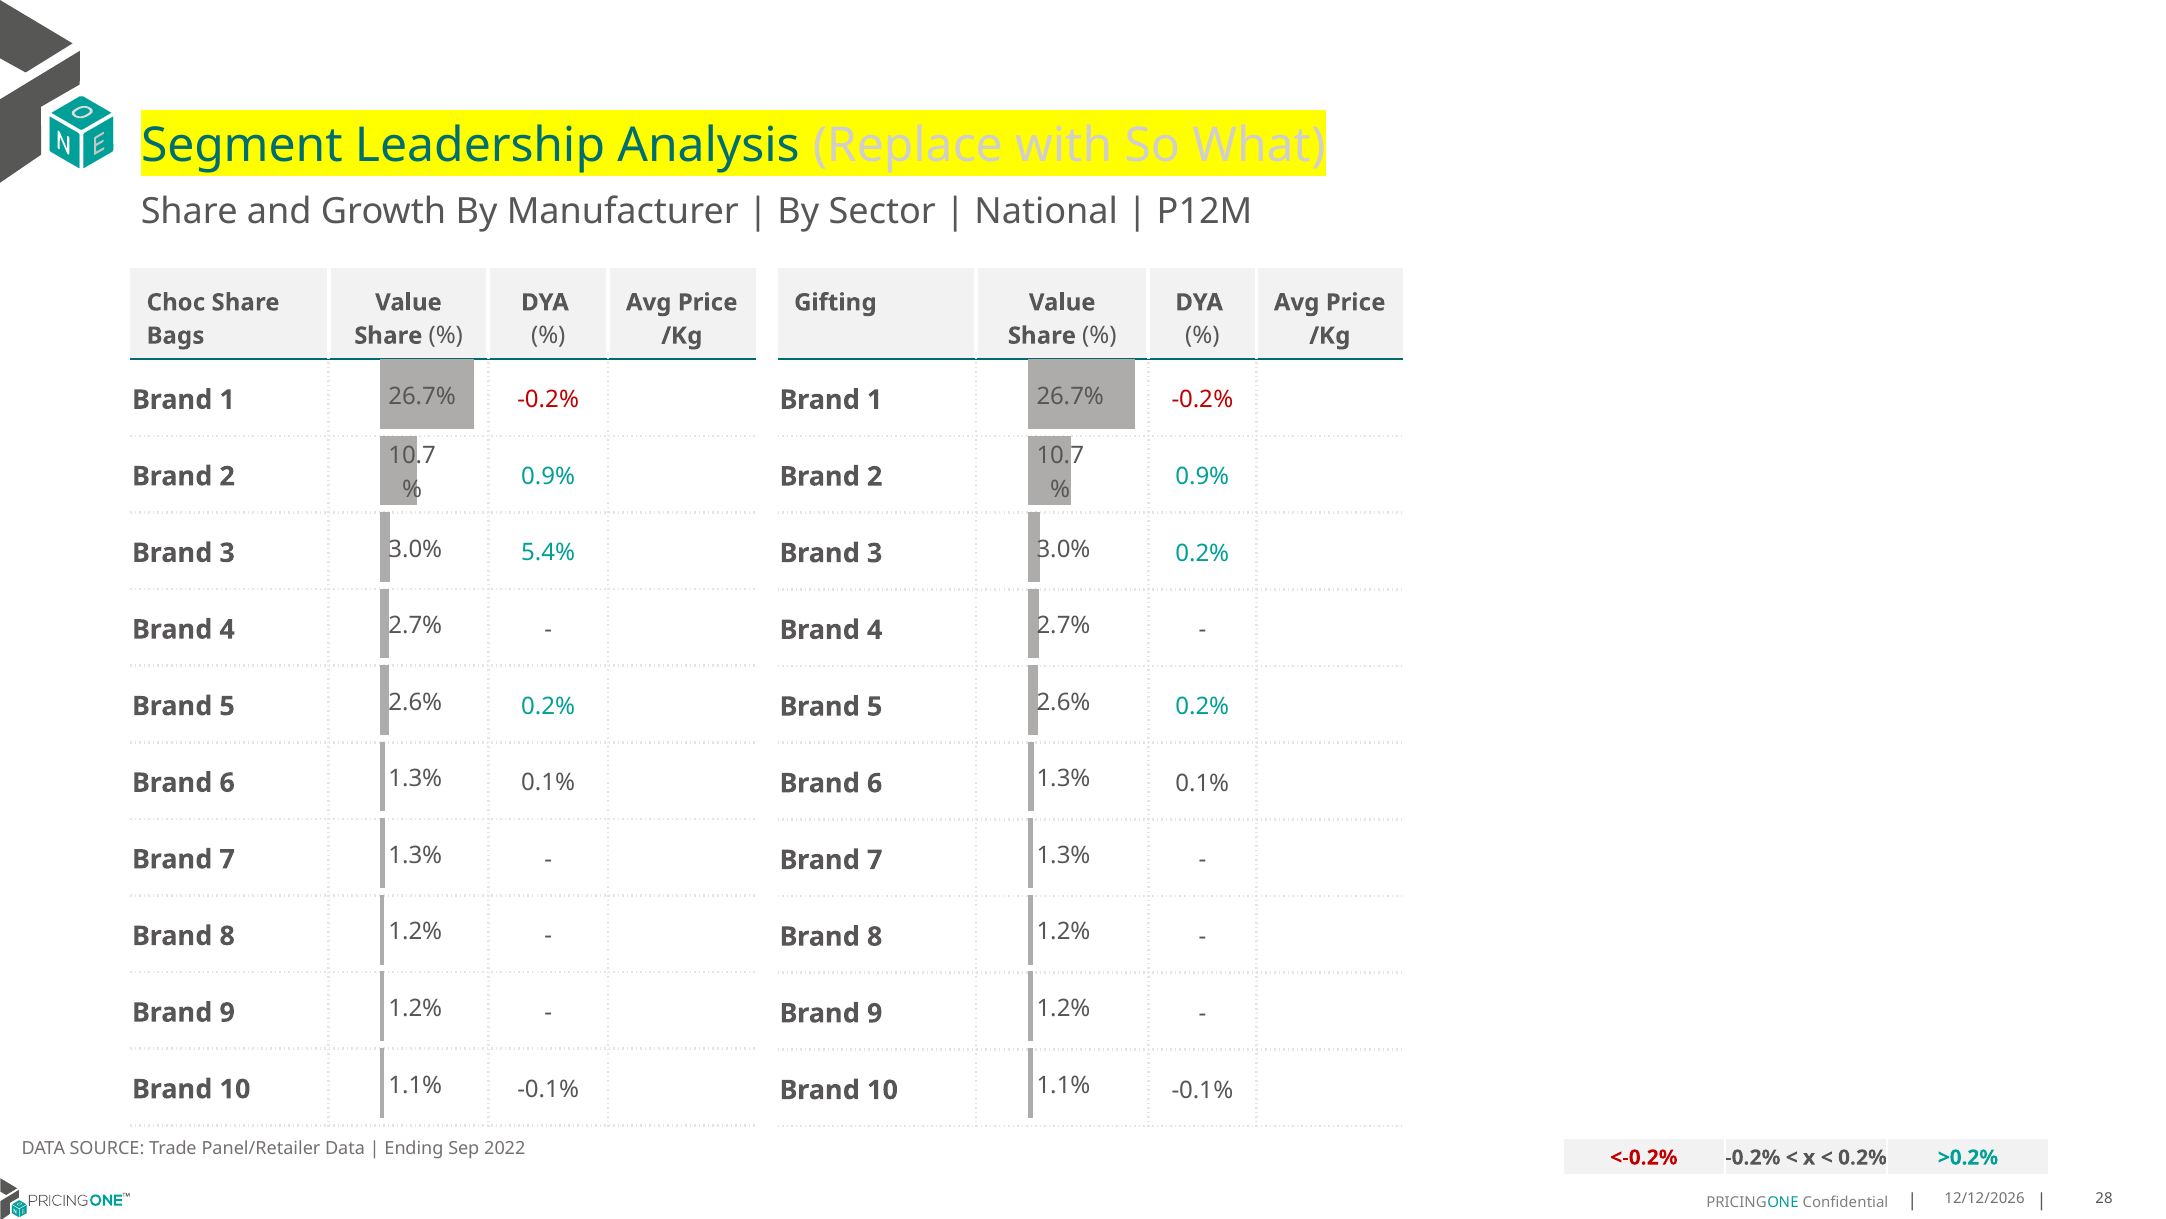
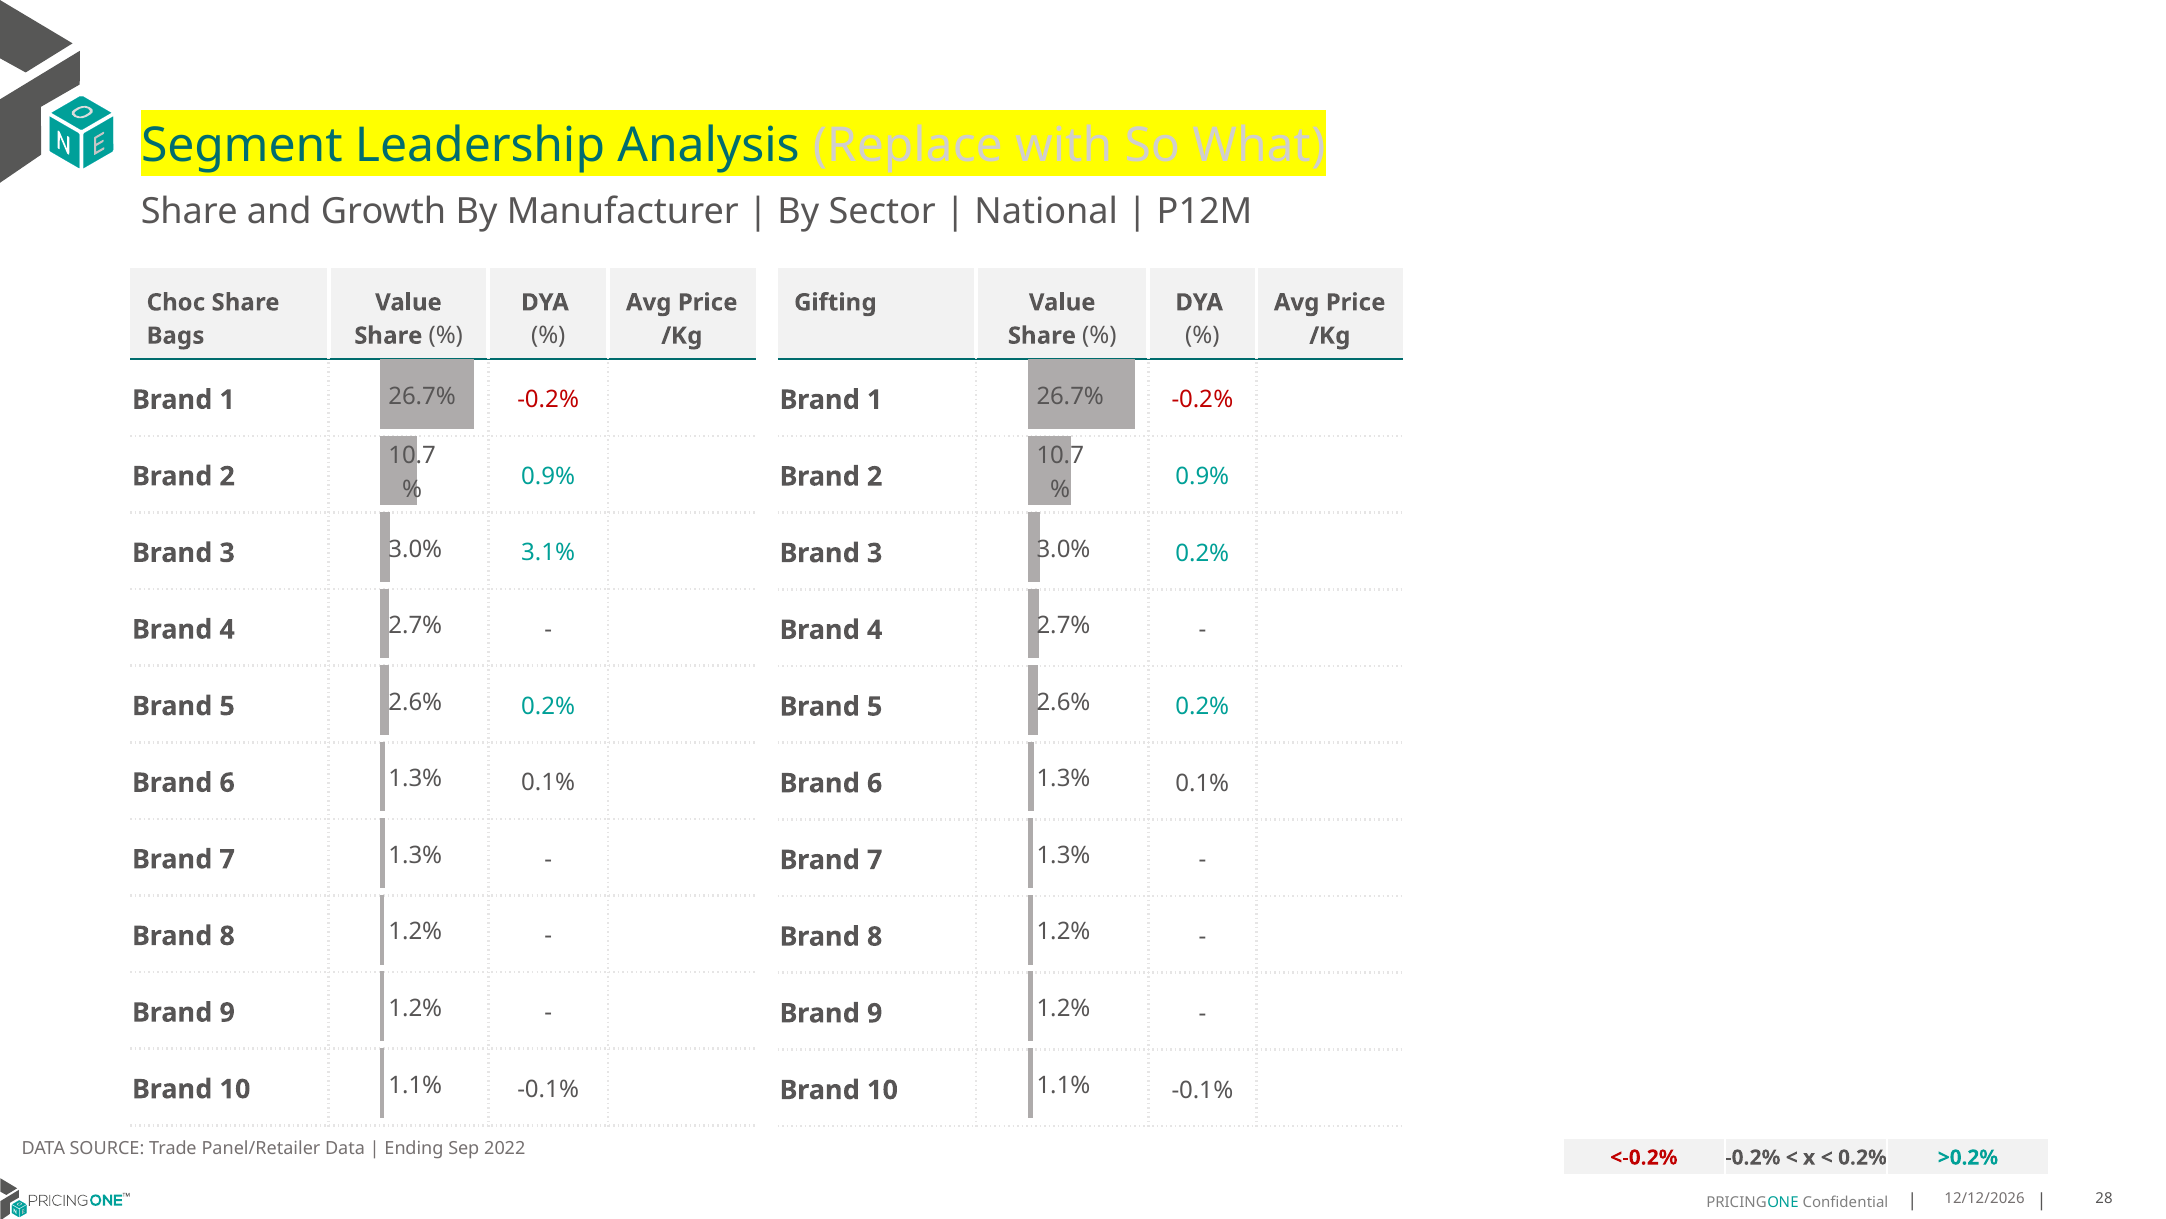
5.4%: 5.4% -> 3.1%
